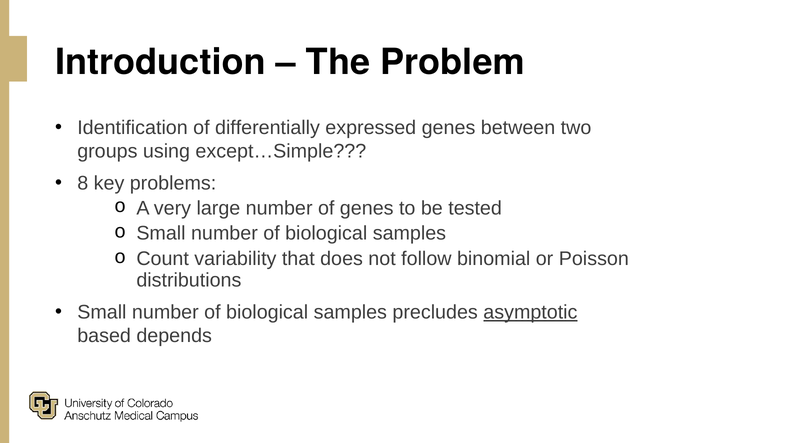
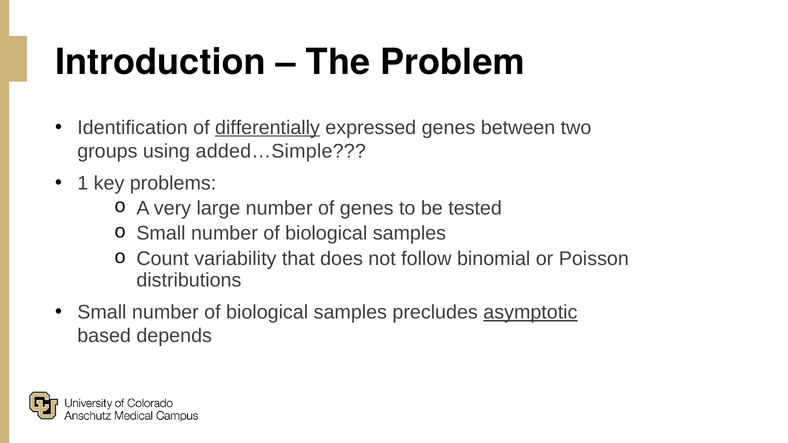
differentially underline: none -> present
except…Simple: except…Simple -> added…Simple
8: 8 -> 1
